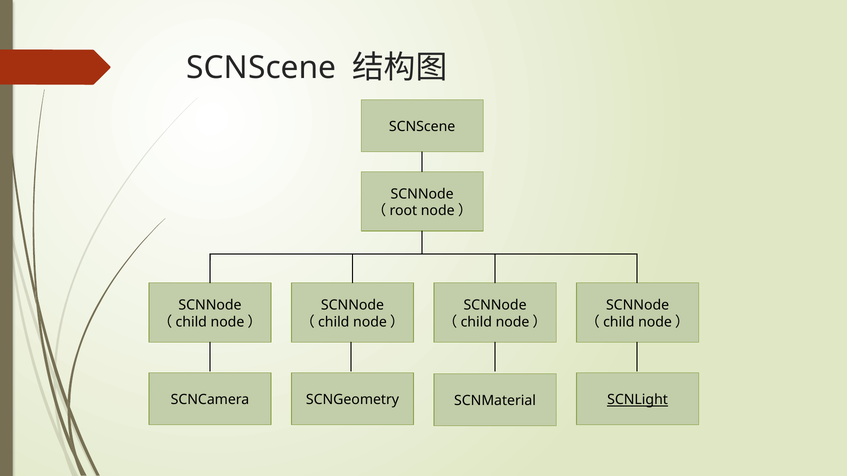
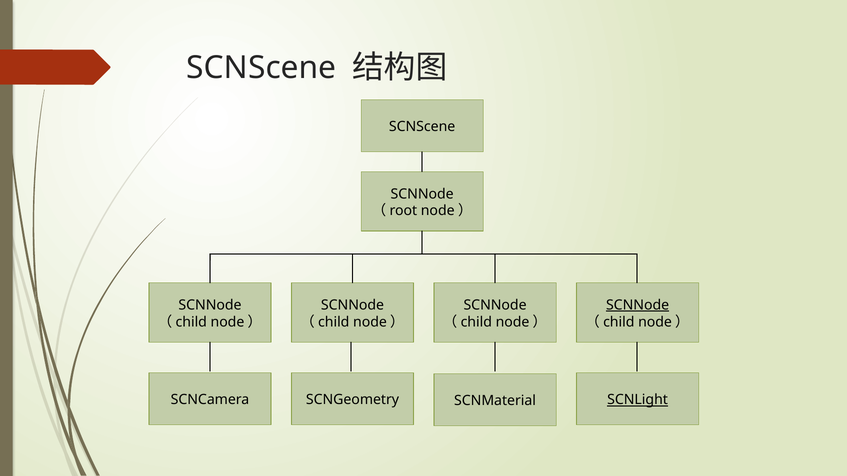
SCNNode at (638, 305) underline: none -> present
